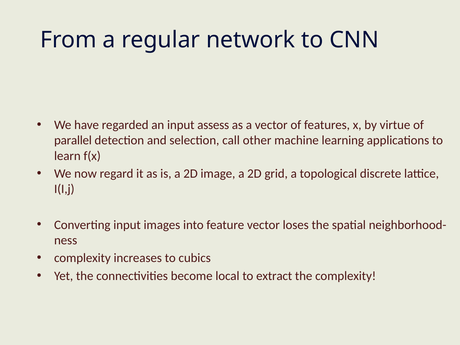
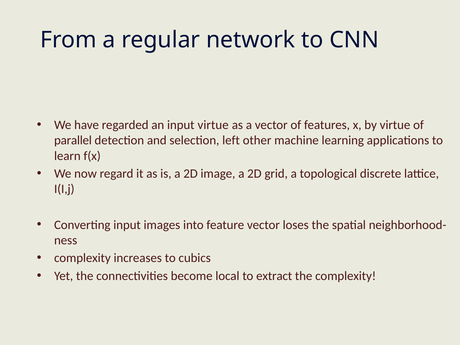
input assess: assess -> virtue
call: call -> left
